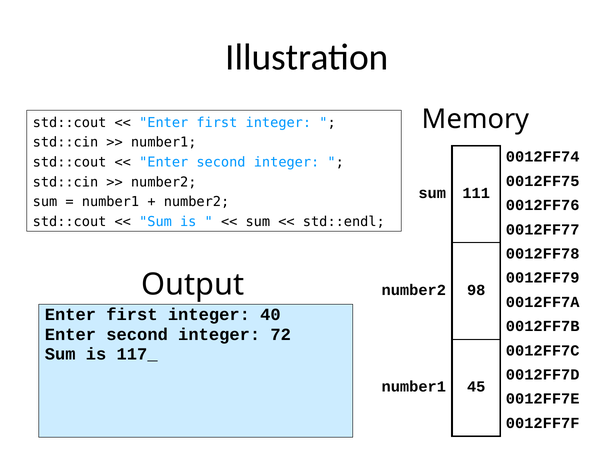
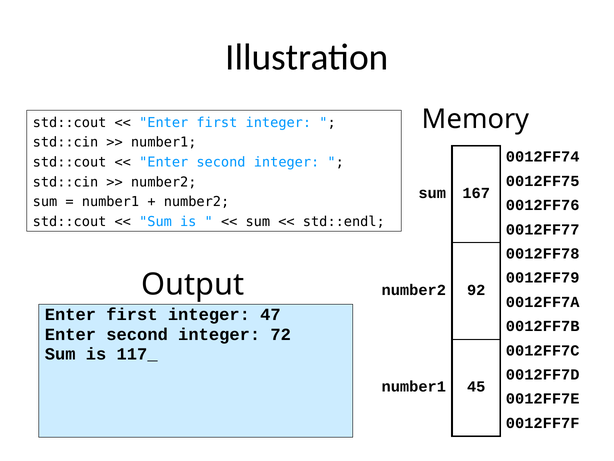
111: 111 -> 167
98: 98 -> 92
40: 40 -> 47
